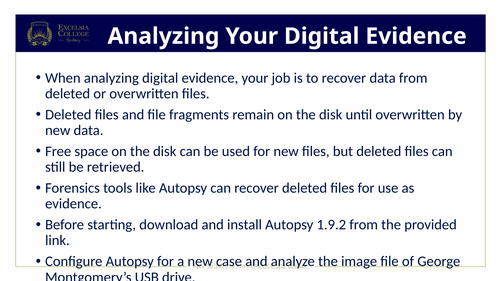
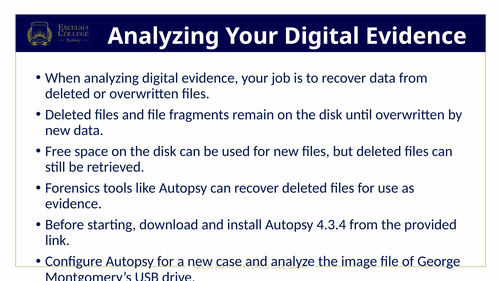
1.9.2: 1.9.2 -> 4.3.4
